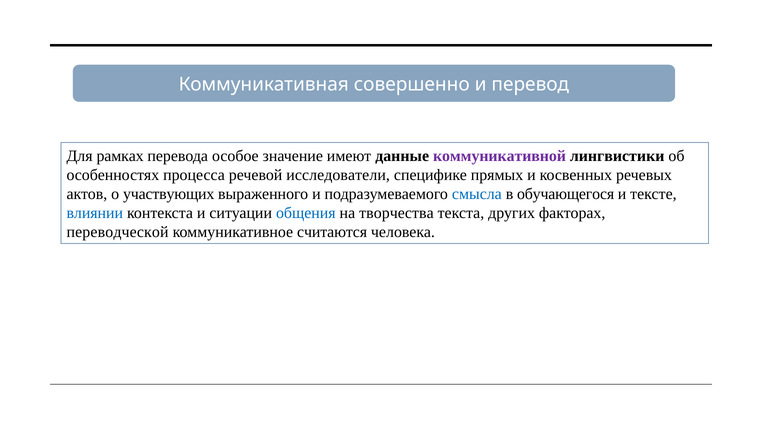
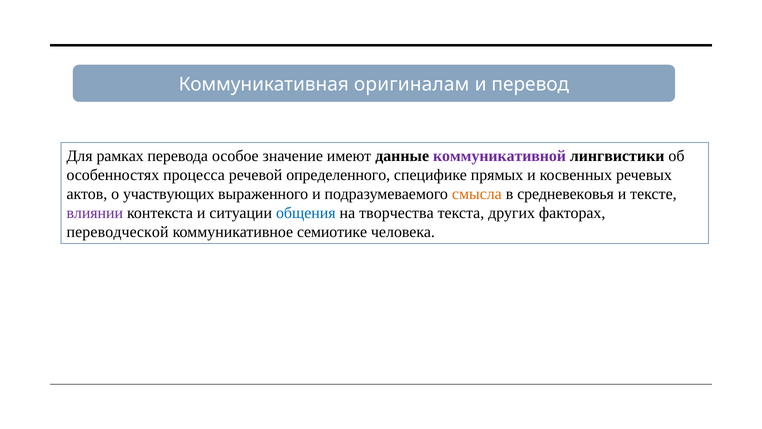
совершенно: совершенно -> оригиналам
исследователи: исследователи -> определенного
смысла colour: blue -> orange
обучающегося: обучающегося -> средневековья
влиянии colour: blue -> purple
считаются: считаются -> семиотике
